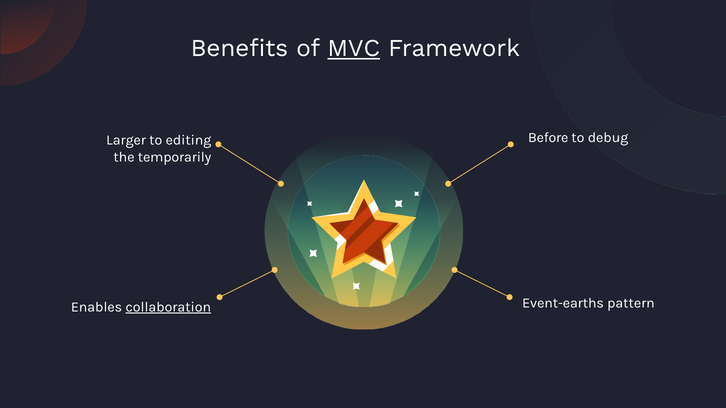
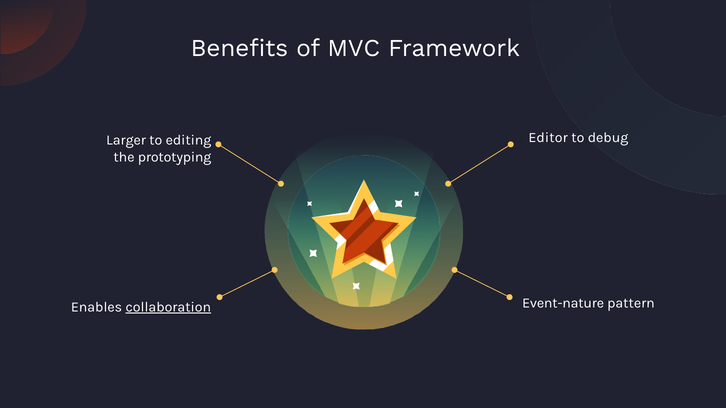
MVC underline: present -> none
Before: Before -> Editor
temporarily: temporarily -> prototyping
Event-earths: Event-earths -> Event-nature
